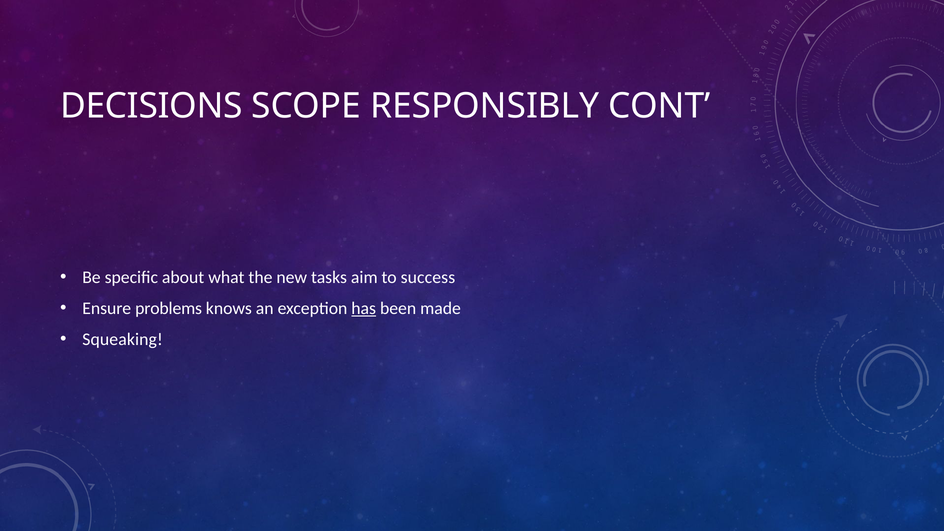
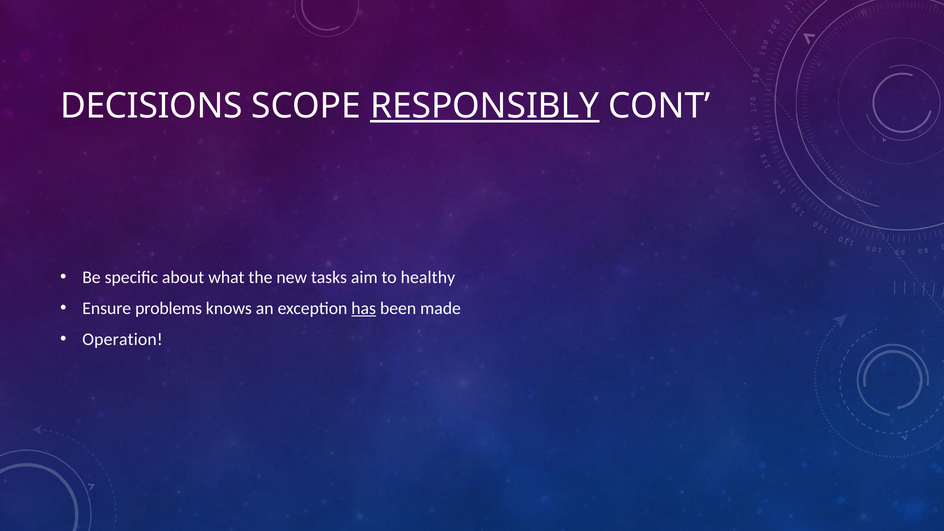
RESPONSIBLY underline: none -> present
success: success -> healthy
Squeaking: Squeaking -> Operation
